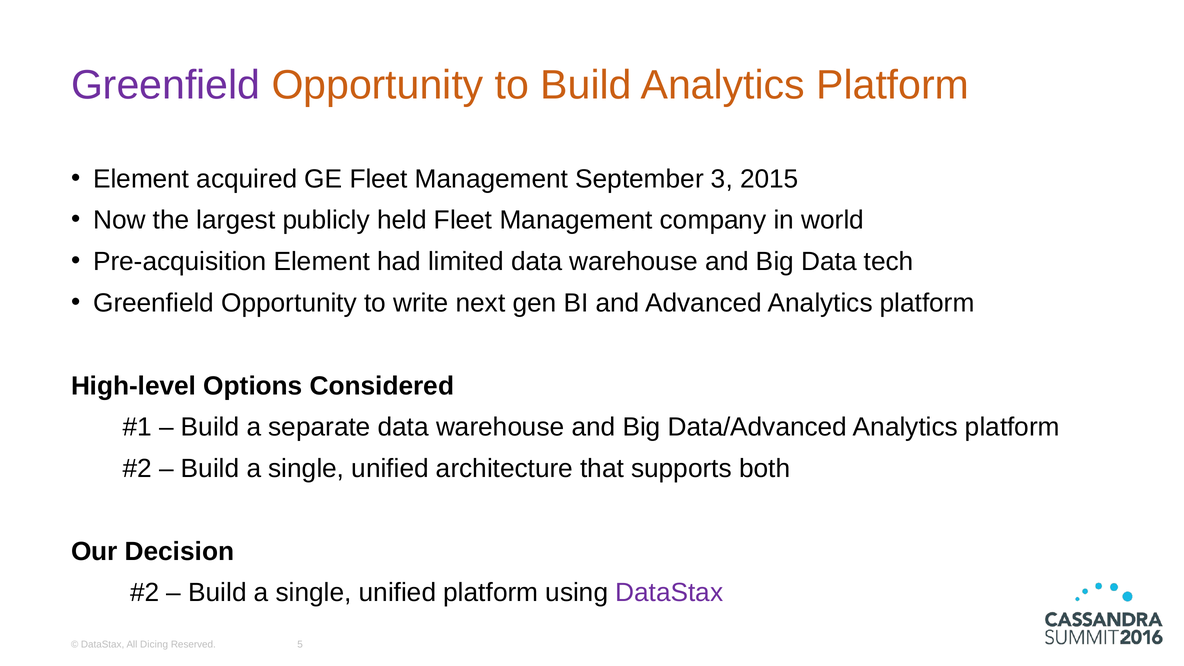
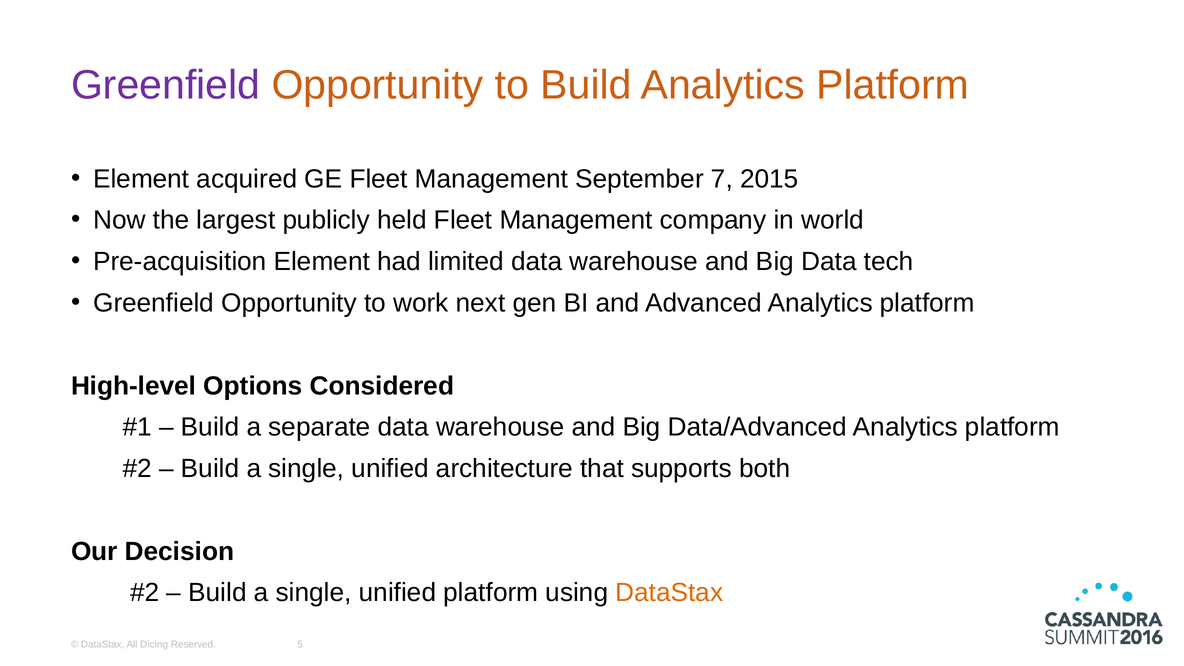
3: 3 -> 7
write: write -> work
DataStax at (669, 593) colour: purple -> orange
